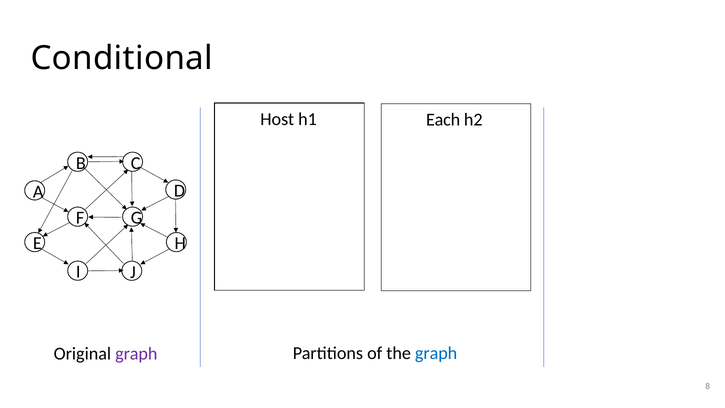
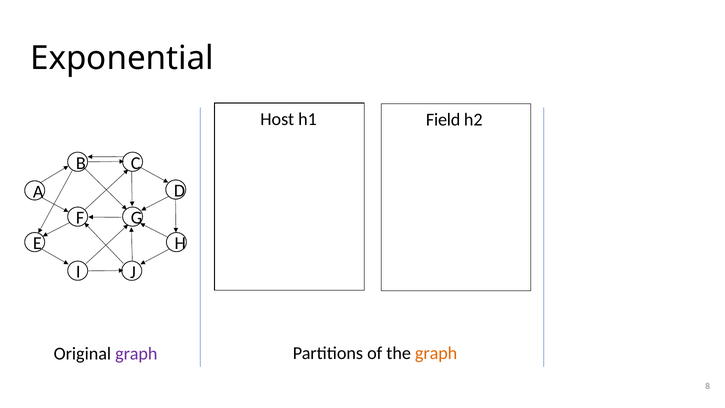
Conditional: Conditional -> Exponential
Each: Each -> Field
graph at (436, 353) colour: blue -> orange
